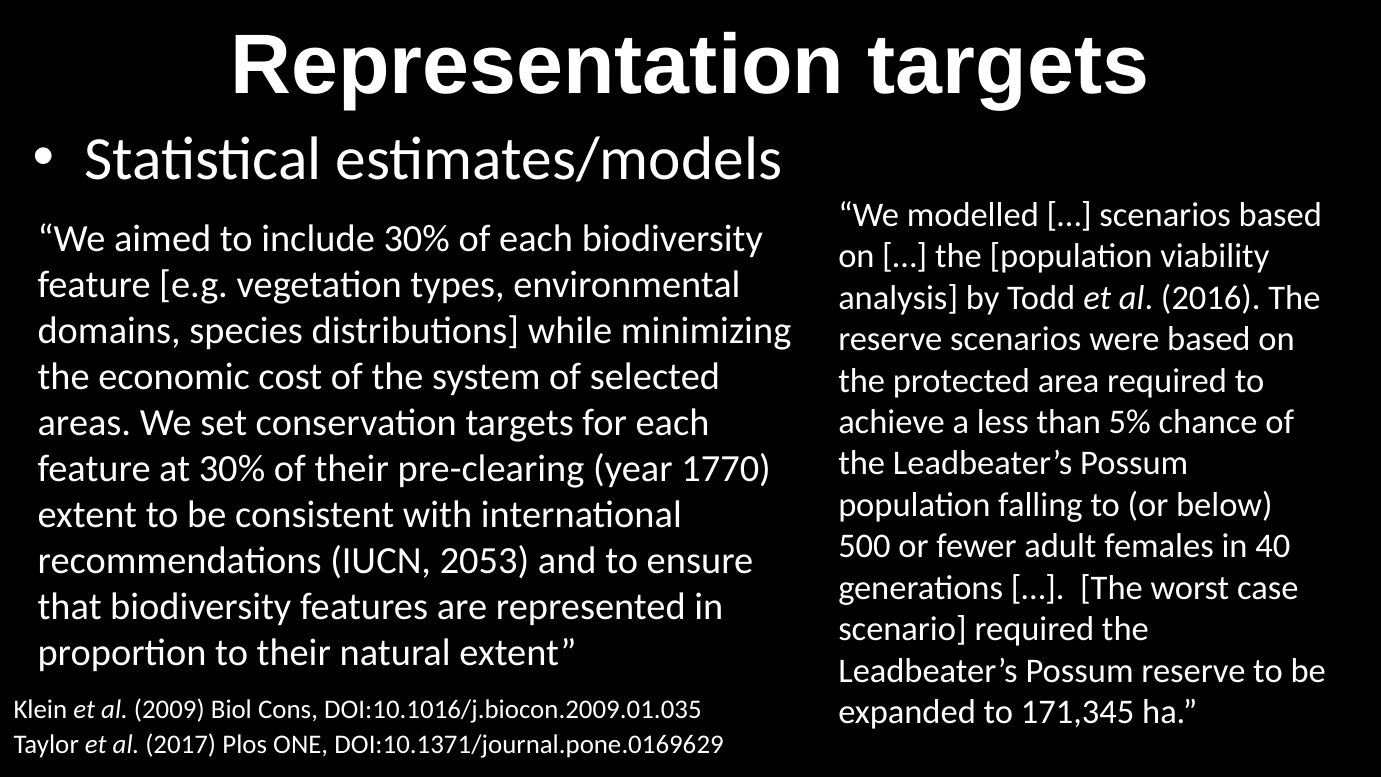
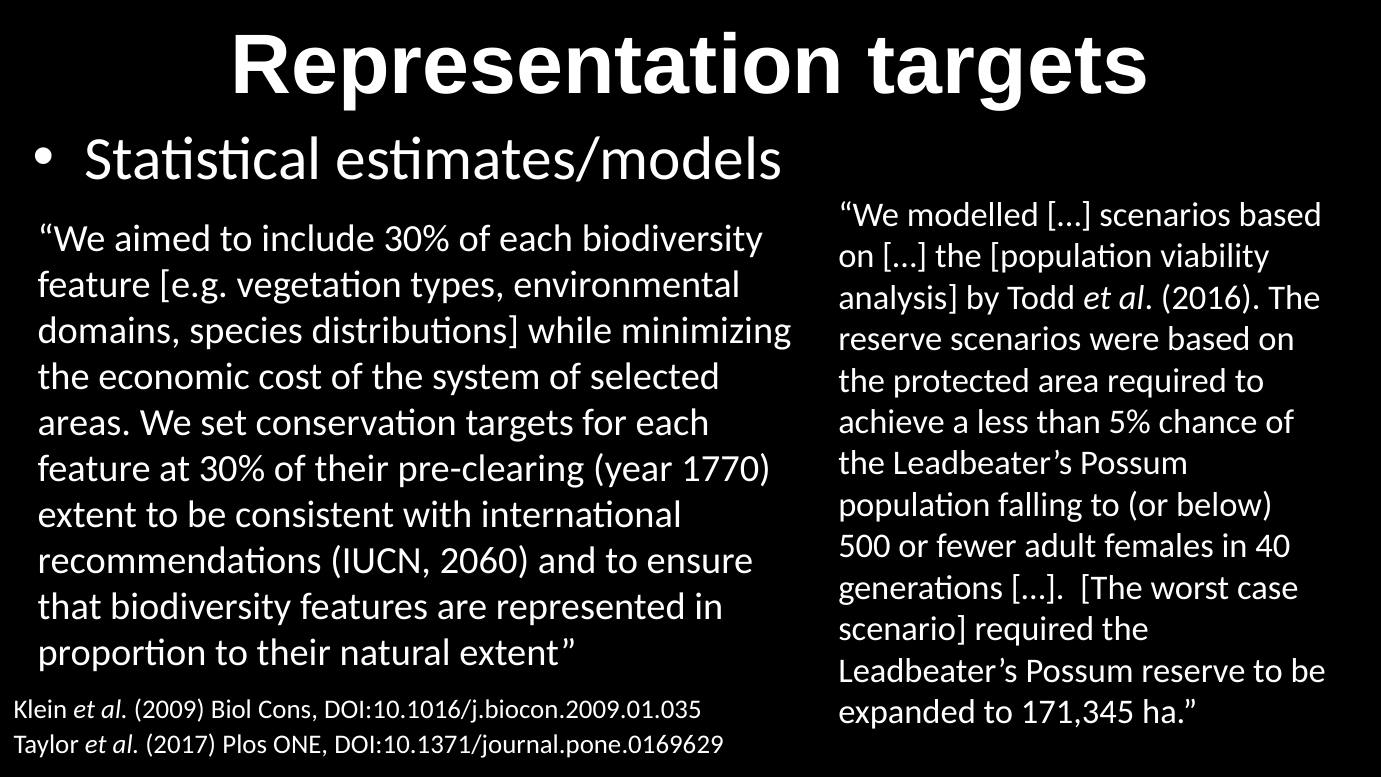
2053: 2053 -> 2060
